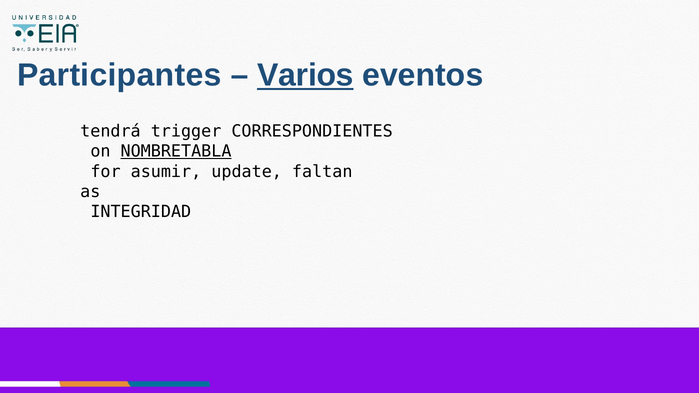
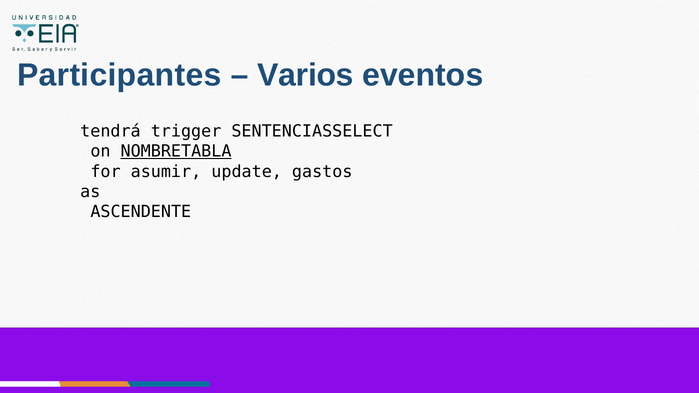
Varios underline: present -> none
CORRESPONDIENTES: CORRESPONDIENTES -> SENTENCIASSELECT
faltan: faltan -> gastos
INTEGRIDAD: INTEGRIDAD -> ASCENDENTE
